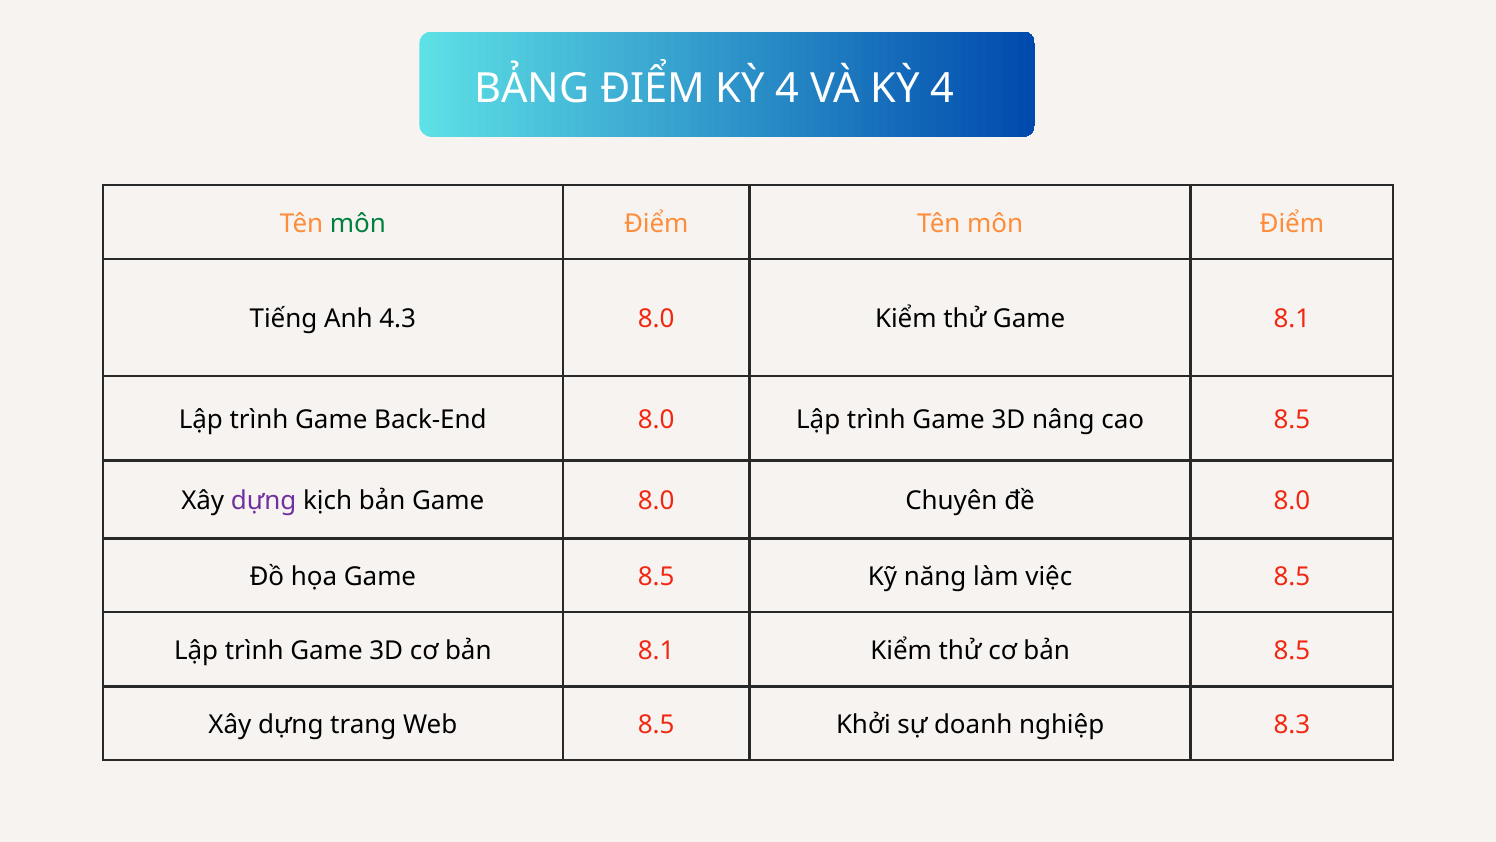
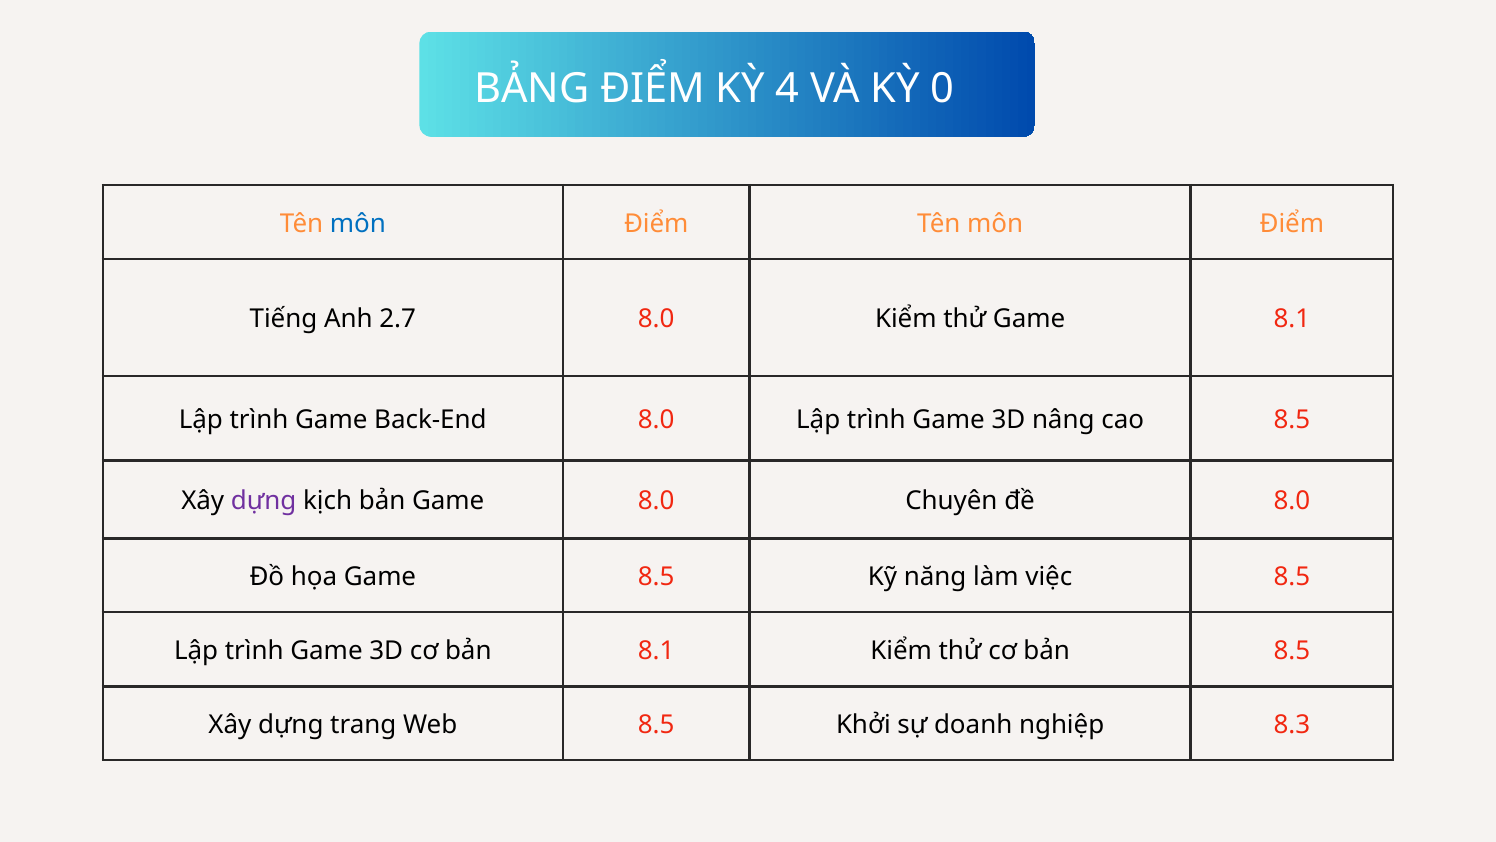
VÀ KỲ 4: 4 -> 0
môn at (358, 224) colour: green -> blue
4.3: 4.3 -> 2.7
